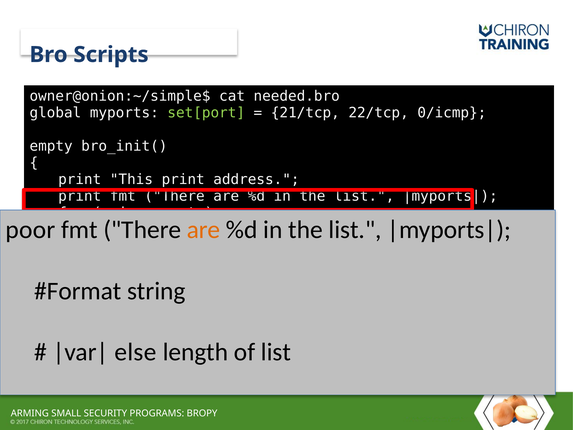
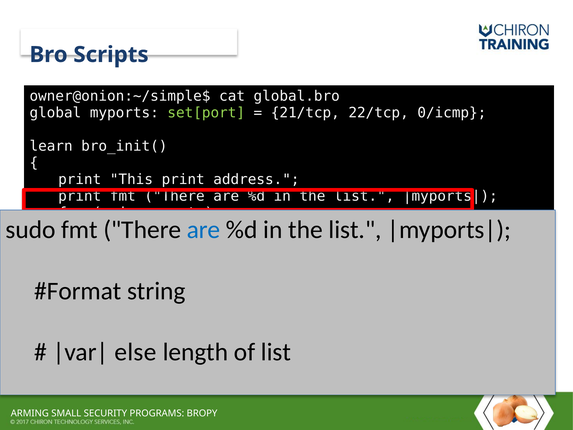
needed.bro: needed.bro -> global.bro
empty: empty -> learn
poor: poor -> sudo
are at (203, 230) colour: orange -> blue
